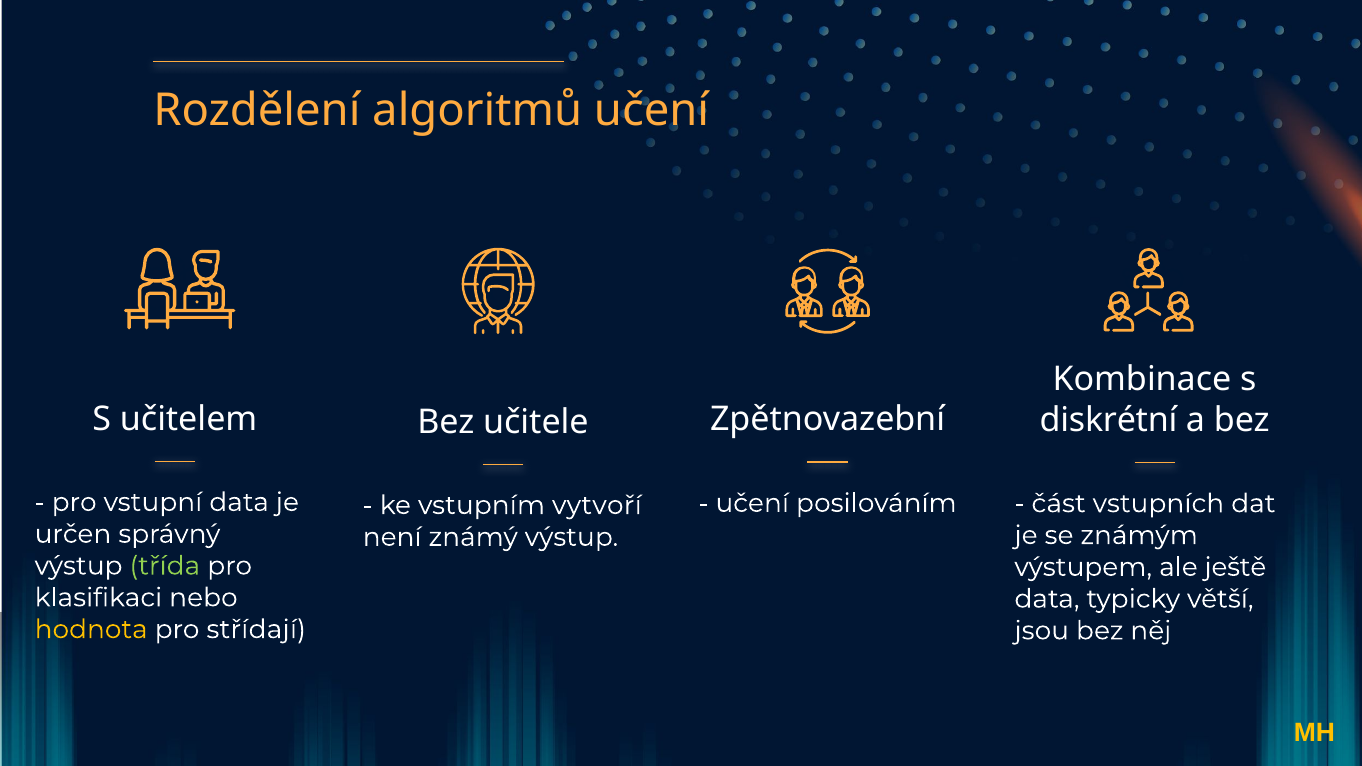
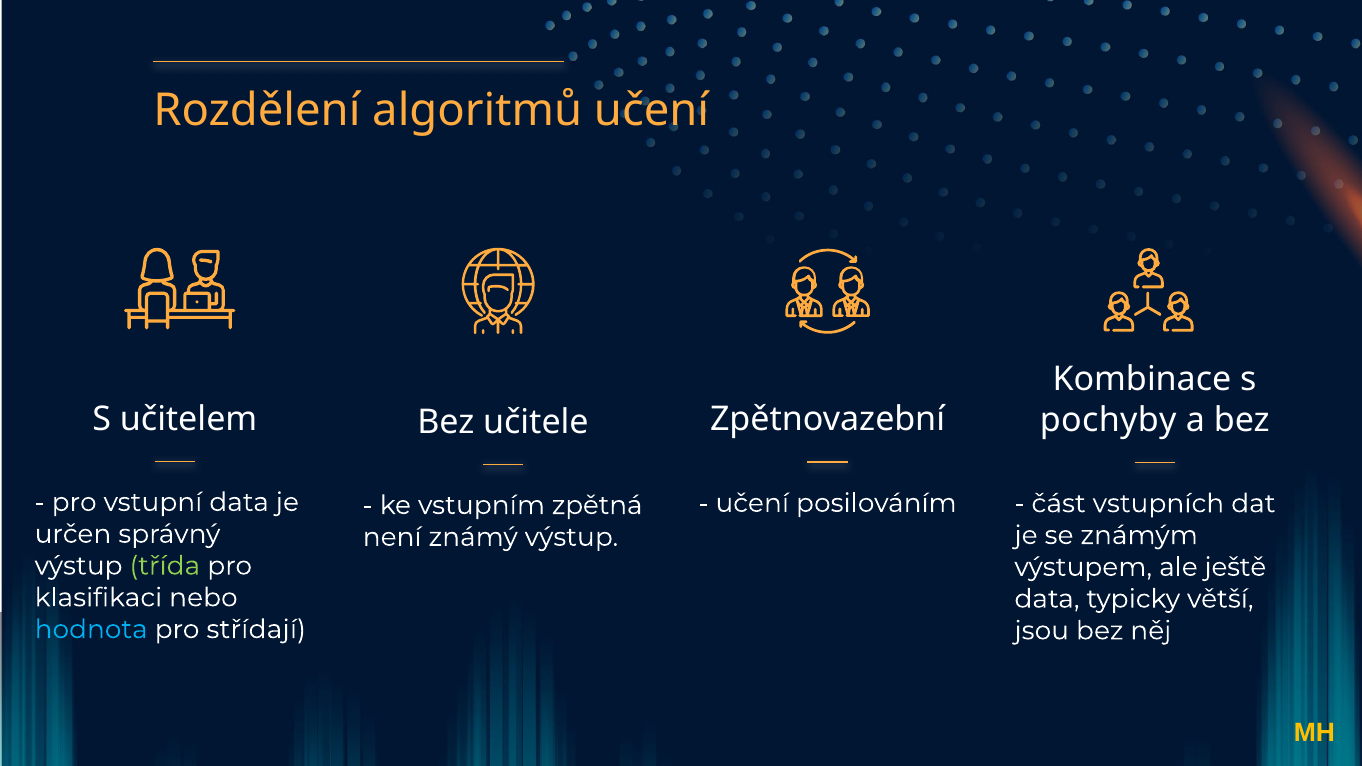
diskrétní: diskrétní -> pochyby
vytvoří: vytvoří -> zpětná
hodnota colour: yellow -> light blue
